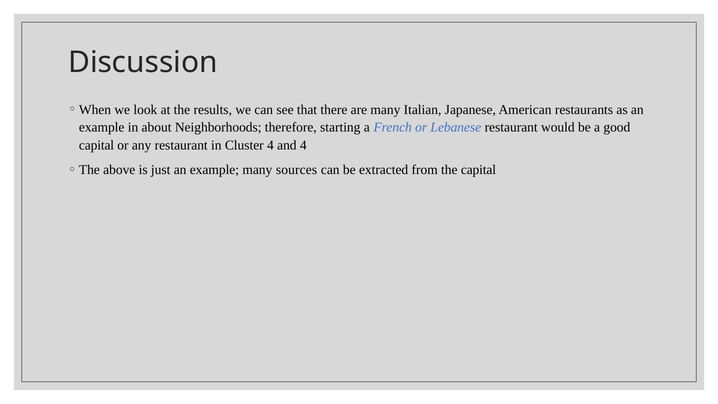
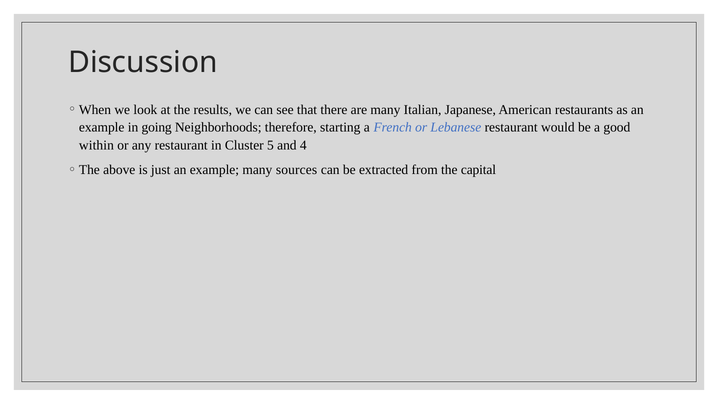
about: about -> going
capital at (97, 145): capital -> within
Cluster 4: 4 -> 5
